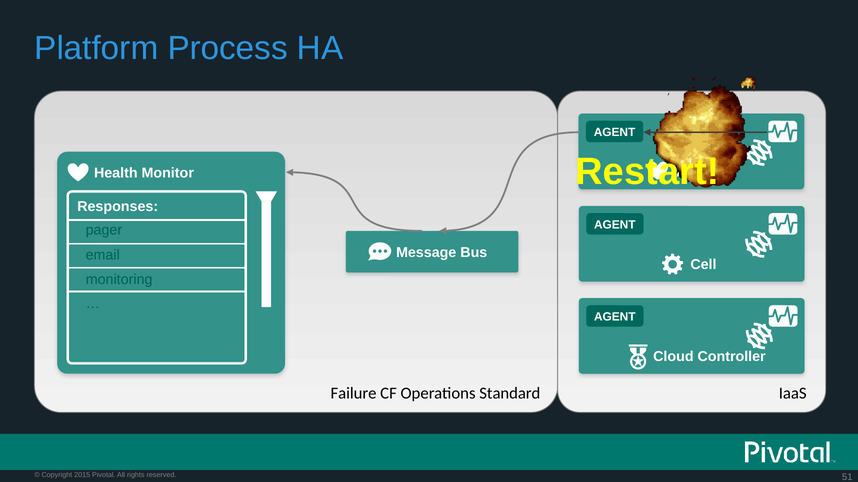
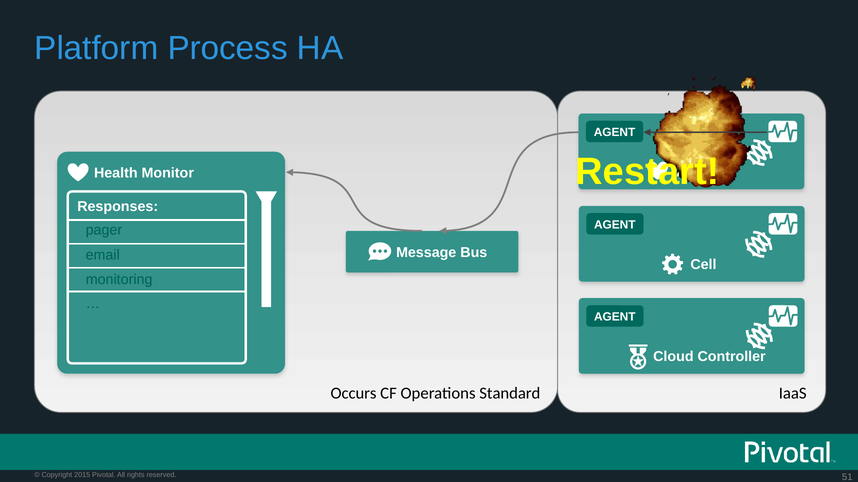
Failure: Failure -> Occurs
